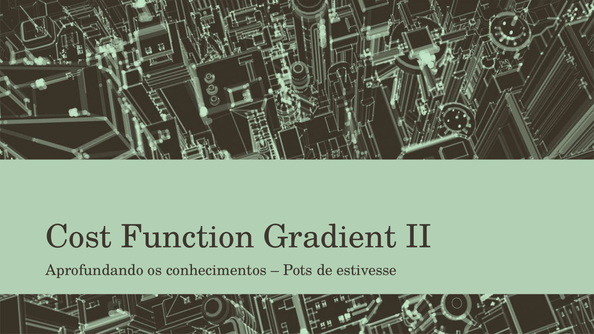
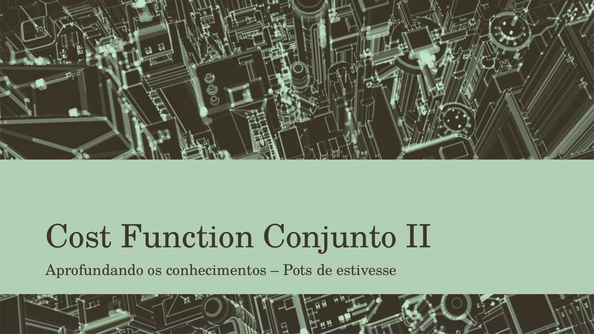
Gradient: Gradient -> Conjunto
